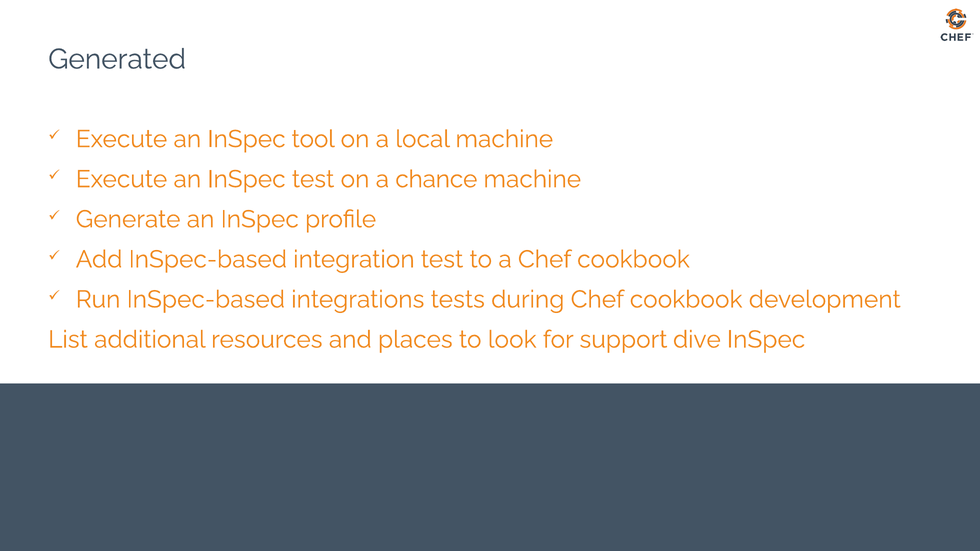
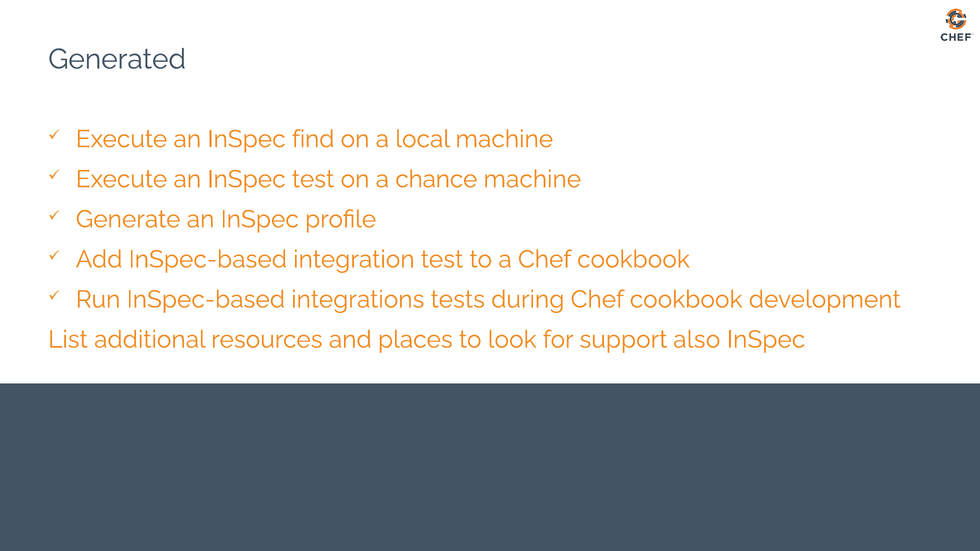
tool: tool -> find
dive: dive -> also
